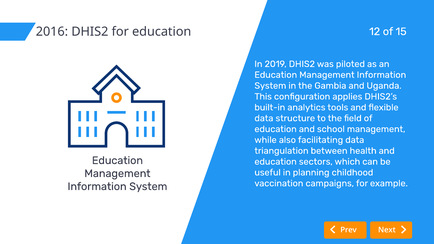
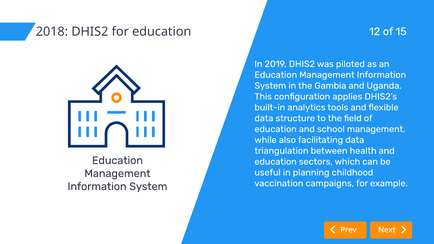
2016: 2016 -> 2018
